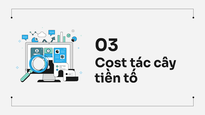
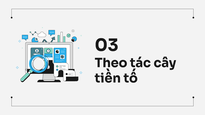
Cost: Cost -> Theo
